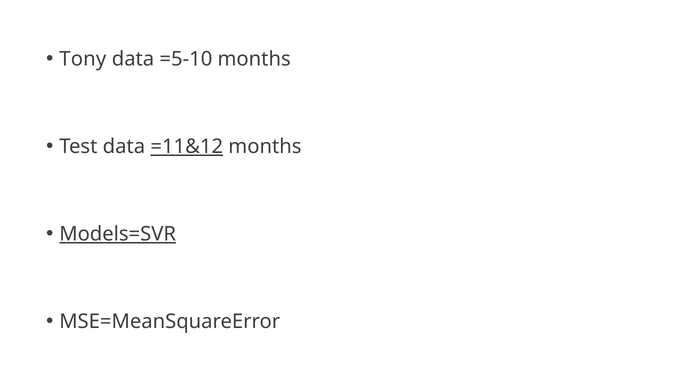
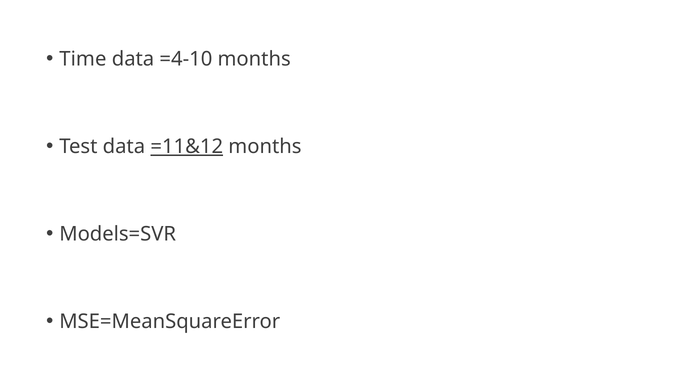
Tony: Tony -> Time
=5-10: =5-10 -> =4-10
Models=SVR underline: present -> none
